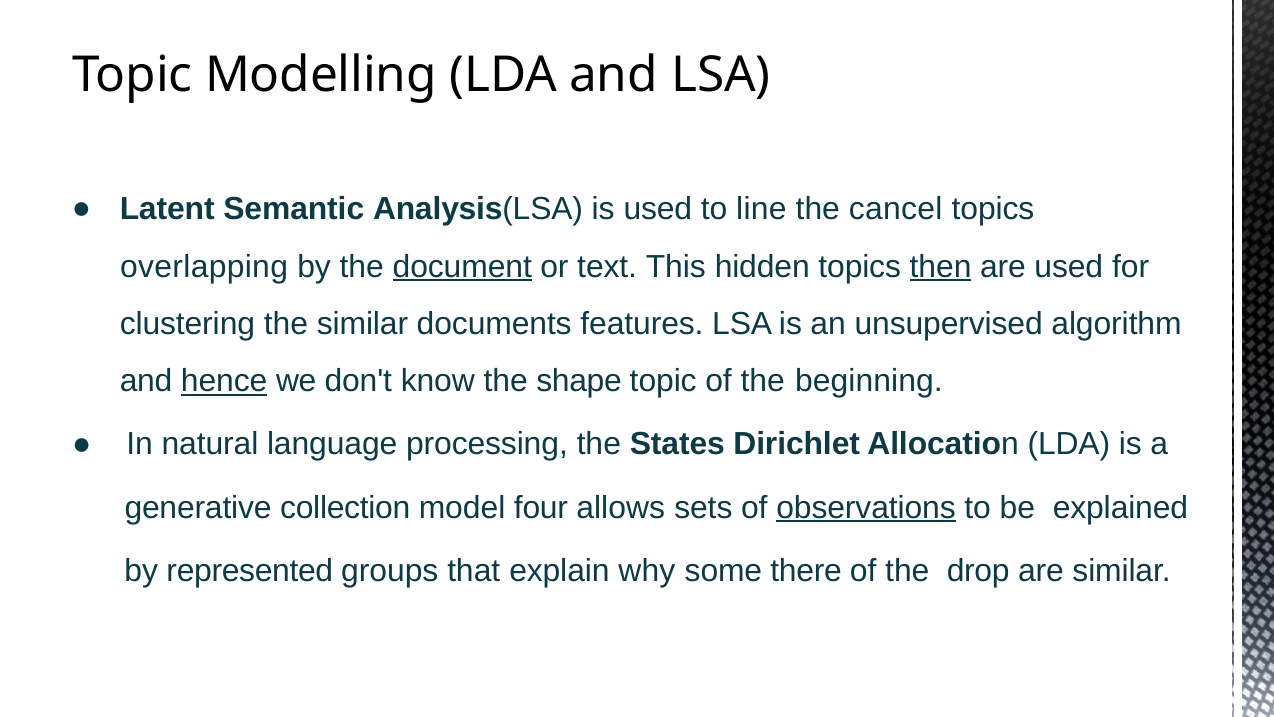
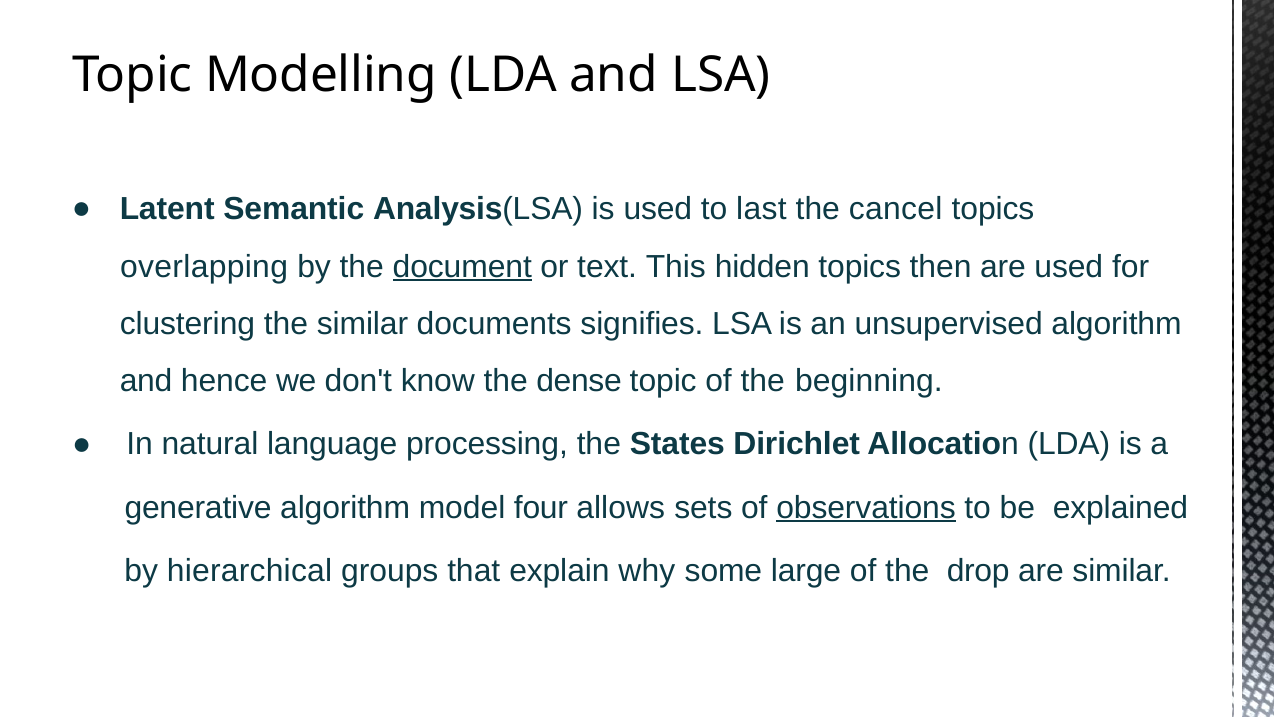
line: line -> last
then underline: present -> none
features: features -> signifies
hence underline: present -> none
shape: shape -> dense
generative collection: collection -> algorithm
represented: represented -> hierarchical
there: there -> large
